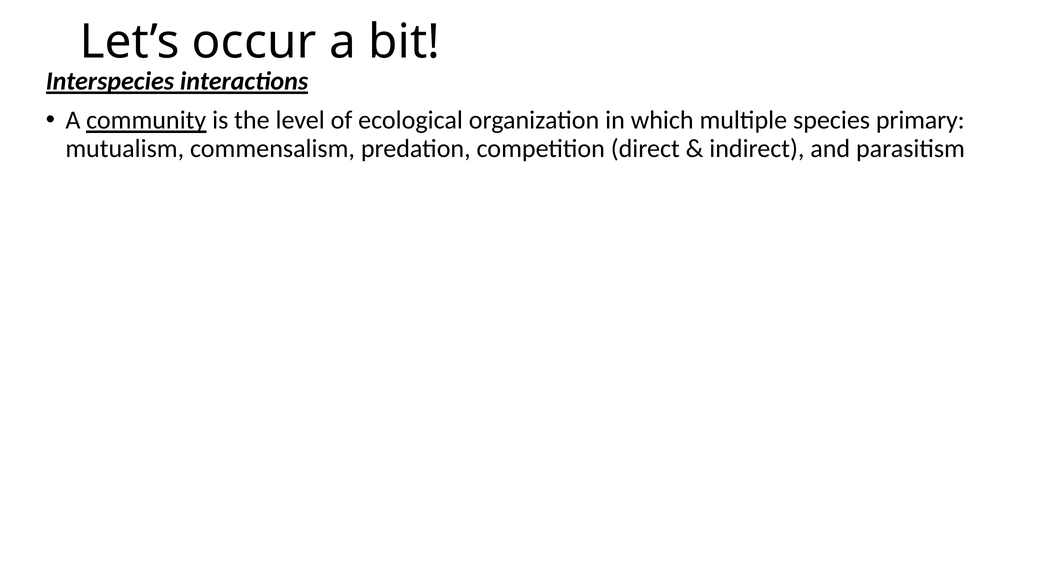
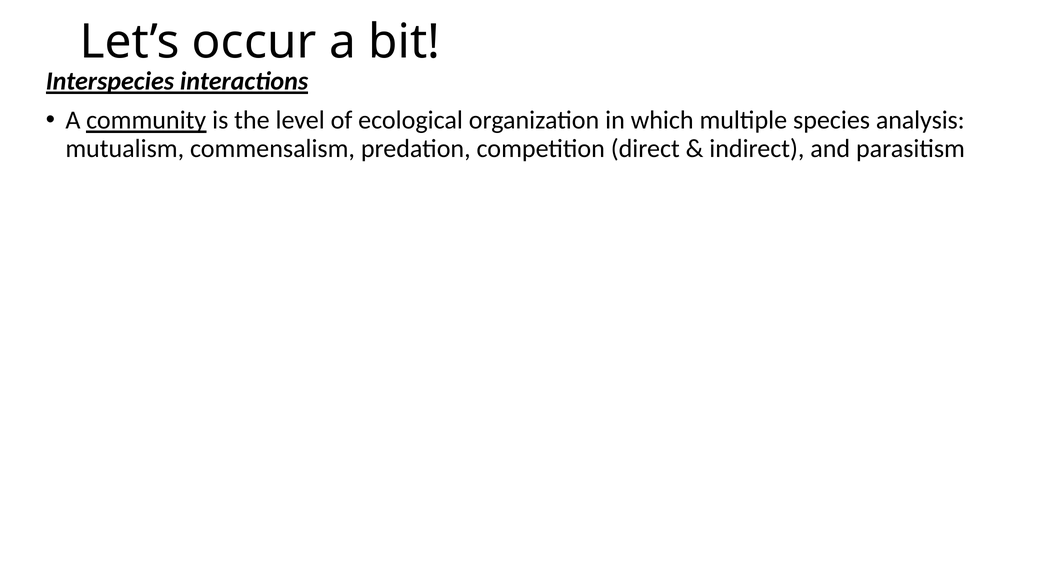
species primary: primary -> analysis
